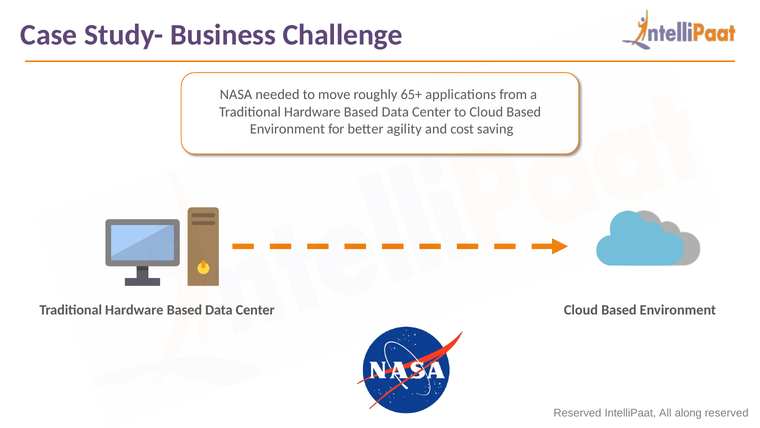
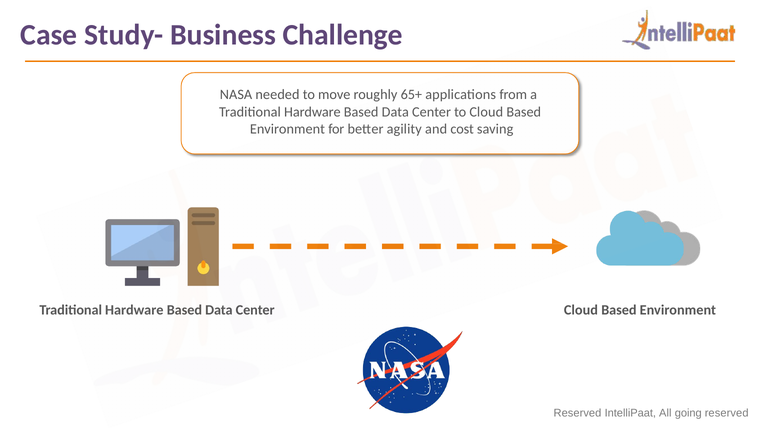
along: along -> going
